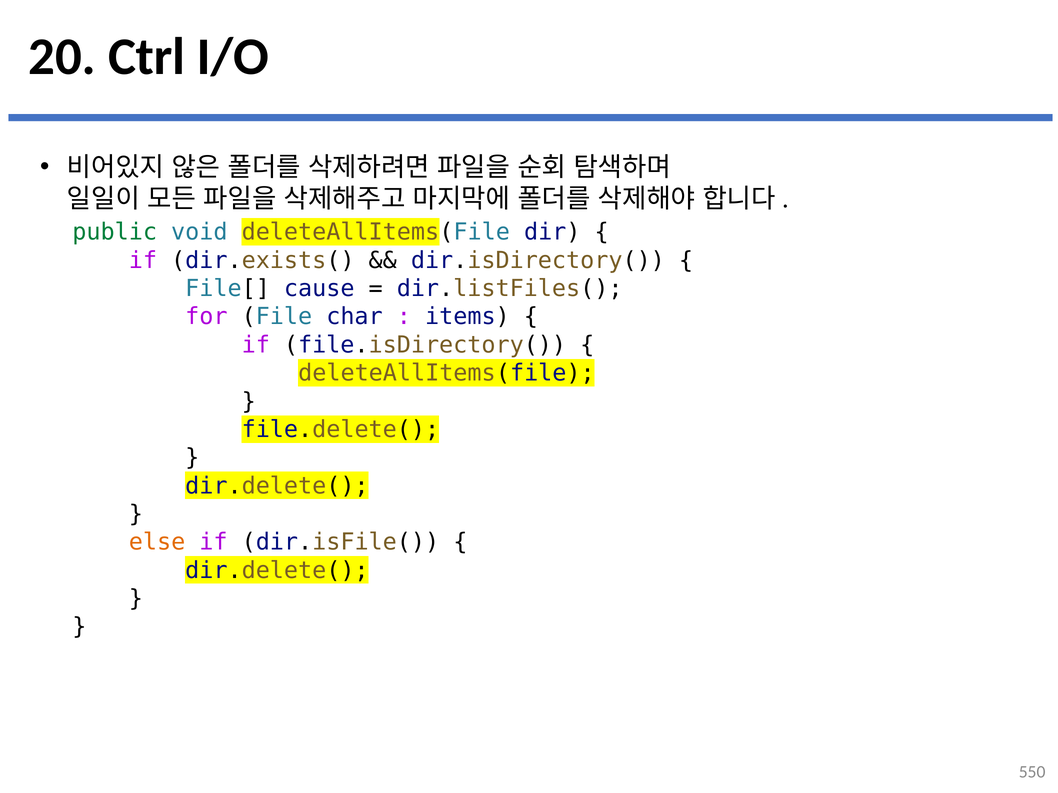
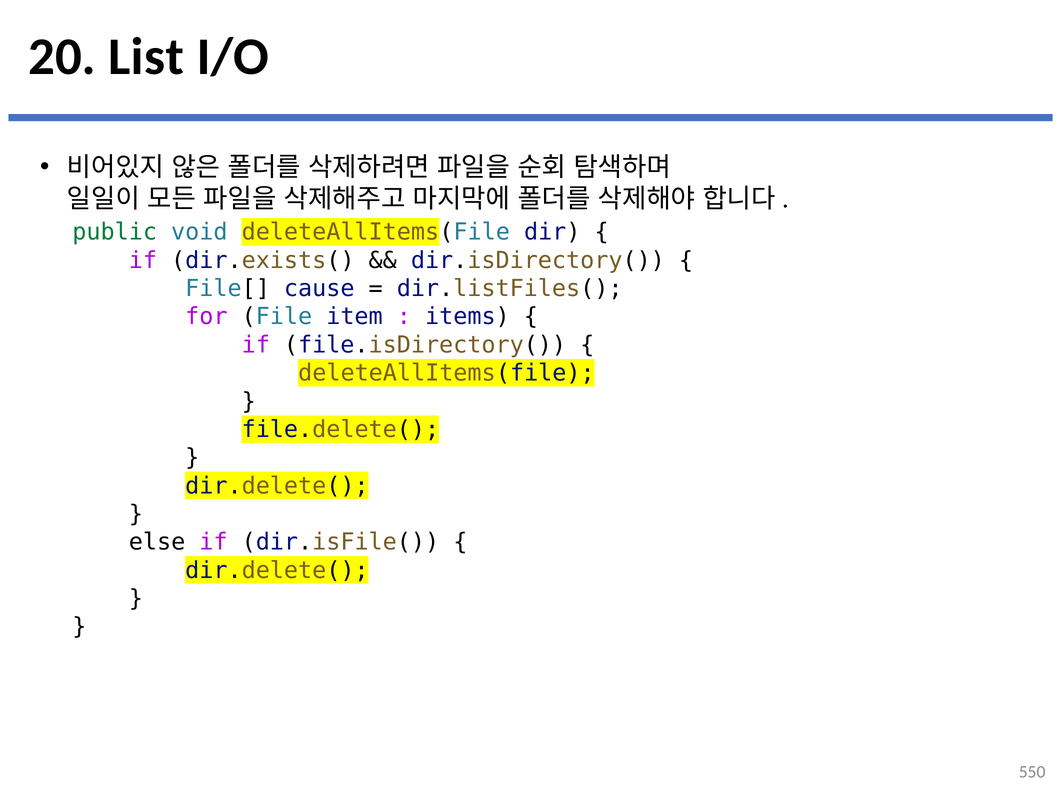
Ctrl: Ctrl -> List
char: char -> item
else colour: orange -> black
